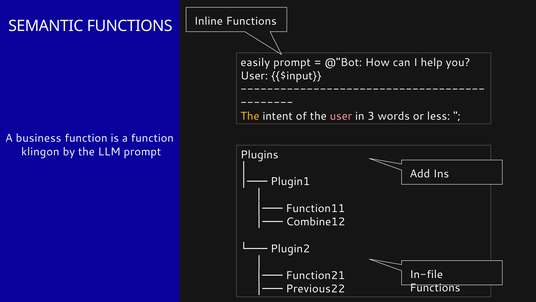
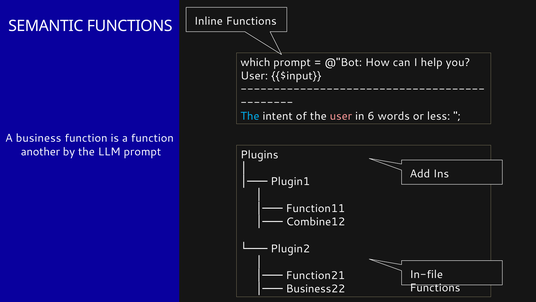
easily: easily -> which
The at (250, 116) colour: yellow -> light blue
3: 3 -> 6
klingon: klingon -> another
Previous22: Previous22 -> Business22
